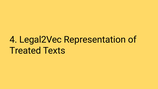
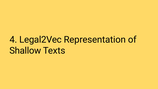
Treated: Treated -> Shallow
